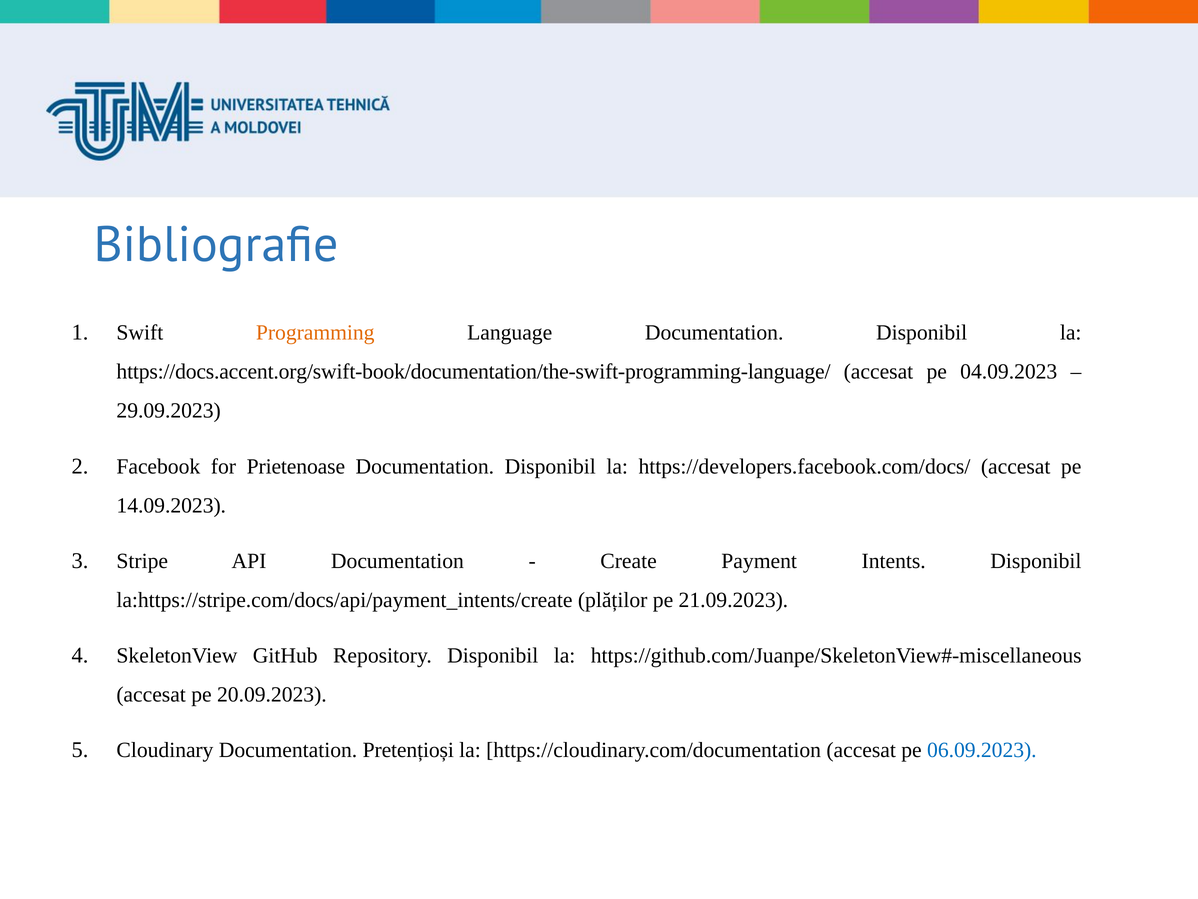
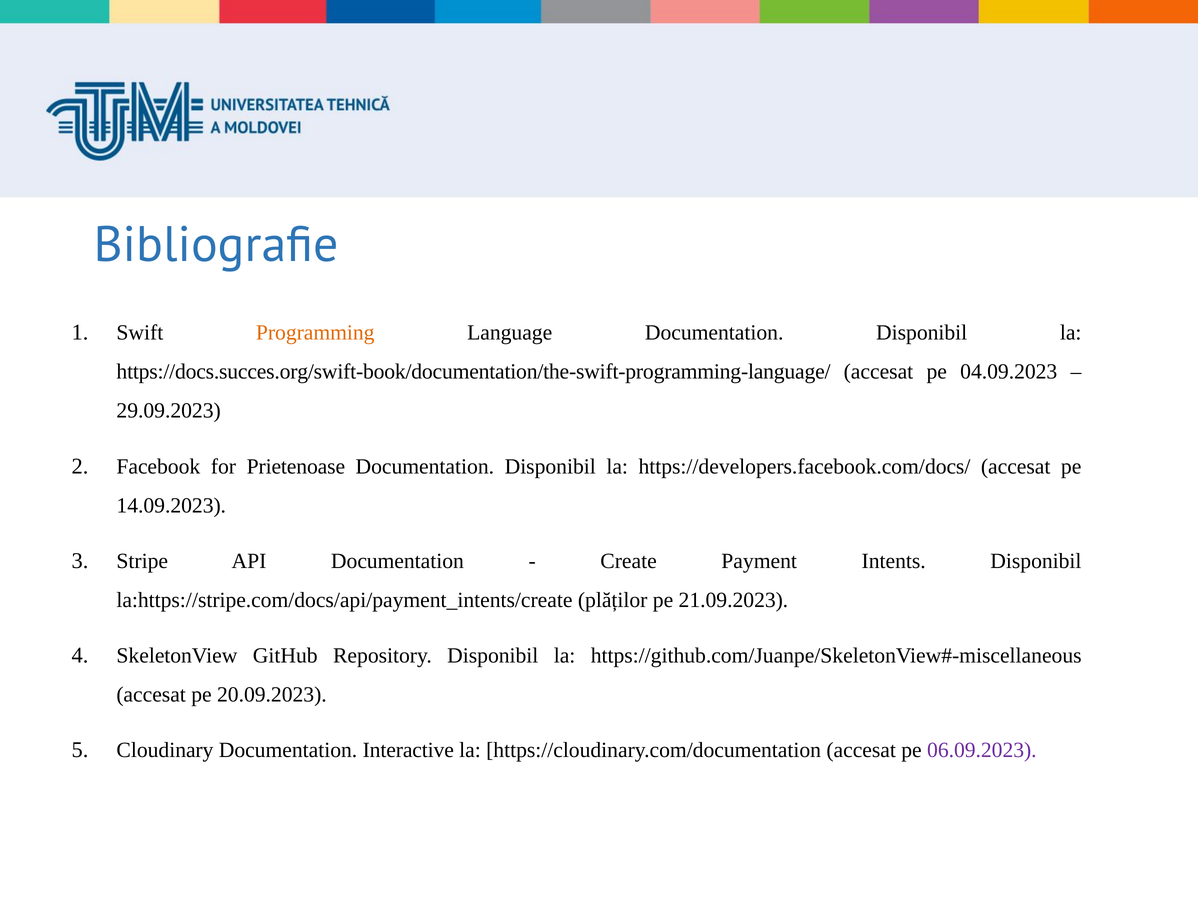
https://docs.accent.org/swift-book/documentation/the-swift-programming-language/: https://docs.accent.org/swift-book/documentation/the-swift-programming-language/ -> https://docs.succes.org/swift-book/documentation/the-swift-programming-language/
Pretențioși: Pretențioși -> Interactive
06.09.2023 colour: blue -> purple
